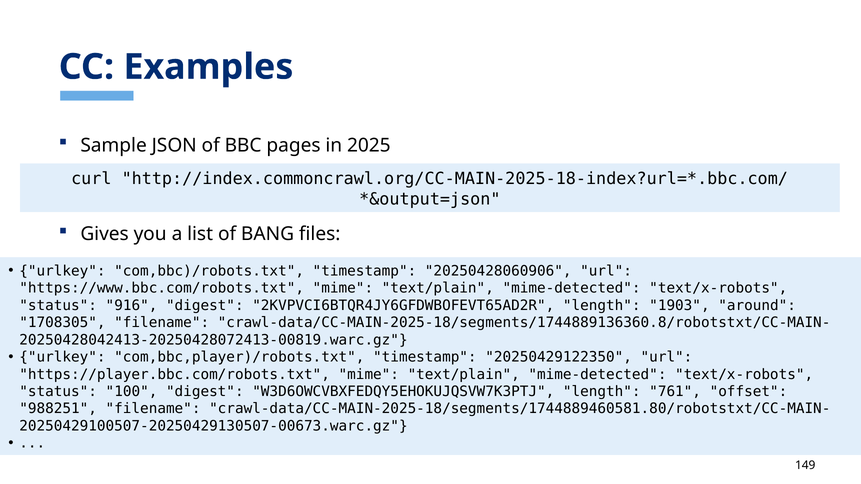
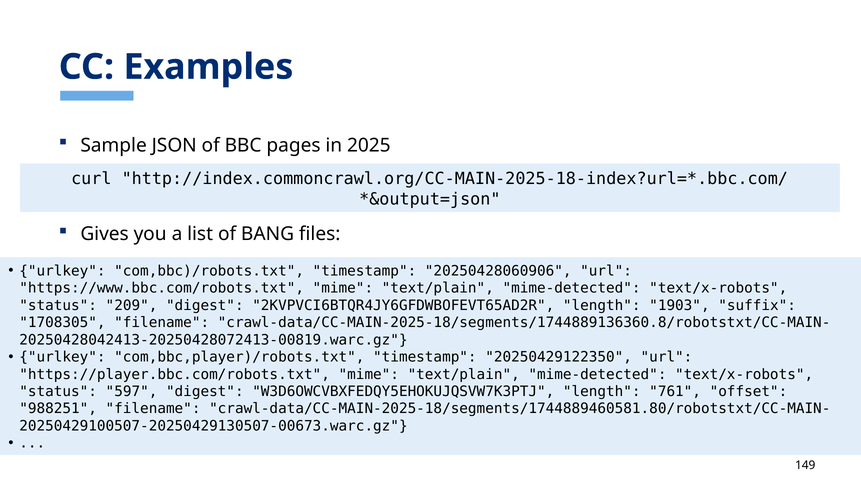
916: 916 -> 209
around: around -> suffix
100: 100 -> 597
